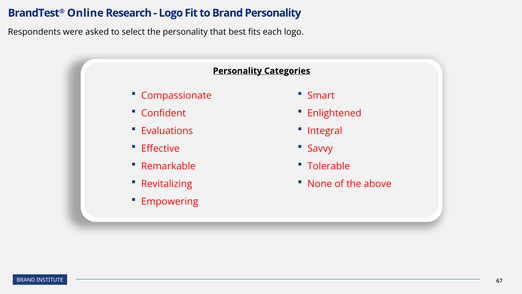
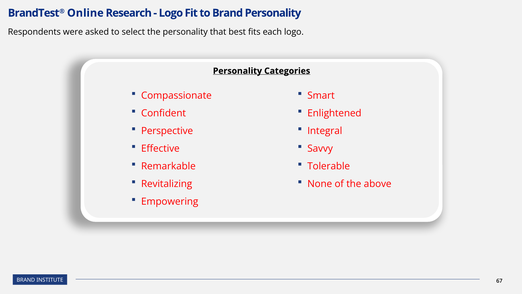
Evaluations: Evaluations -> Perspective
